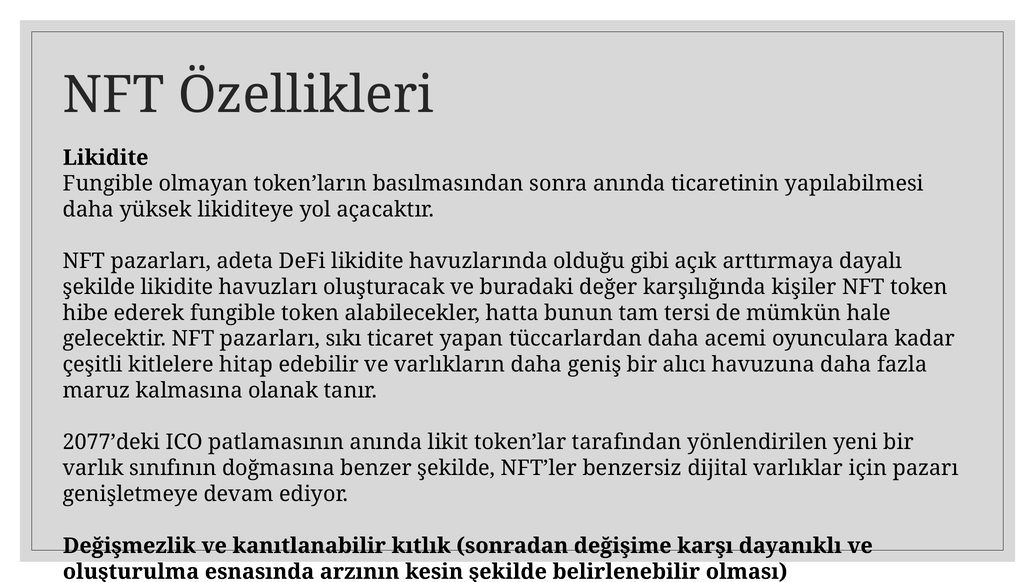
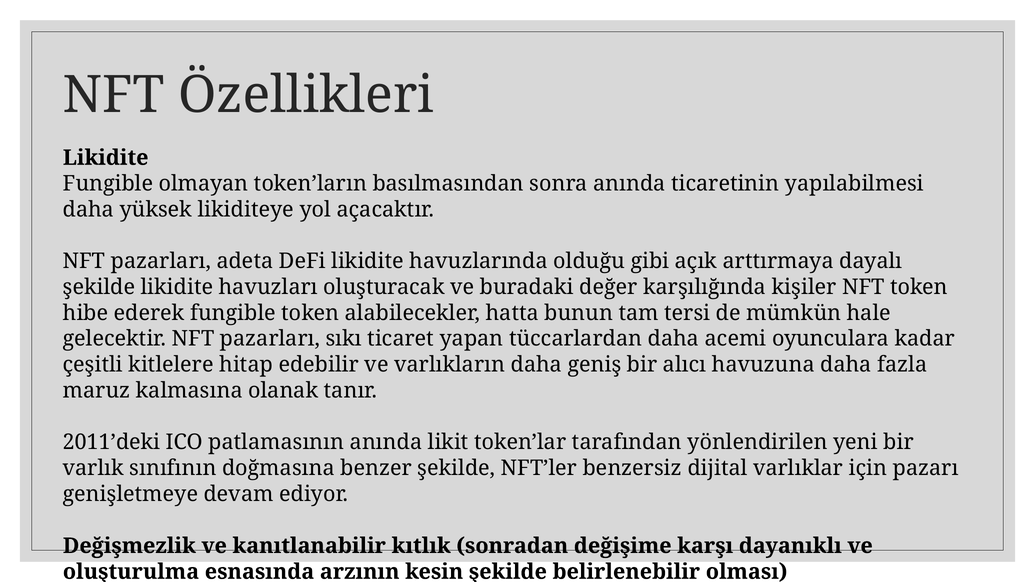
2077’deki: 2077’deki -> 2011’deki
